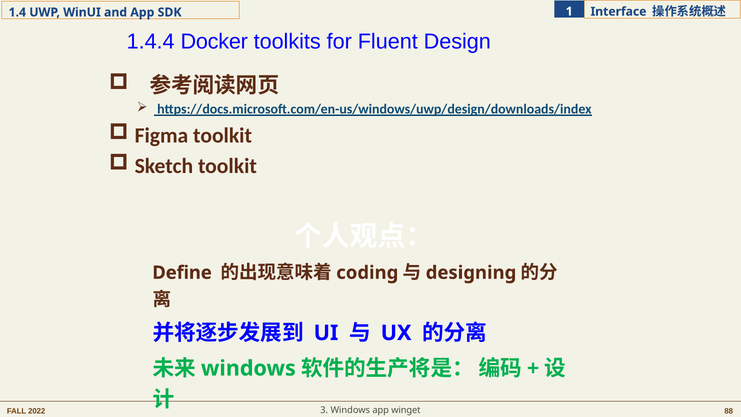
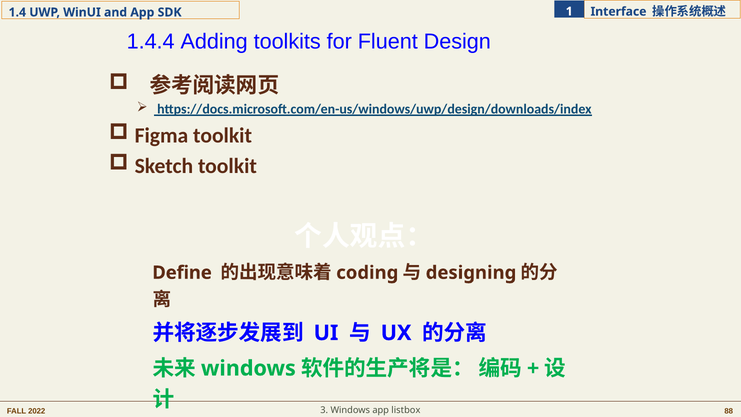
Docker: Docker -> Adding
winget: winget -> listbox
